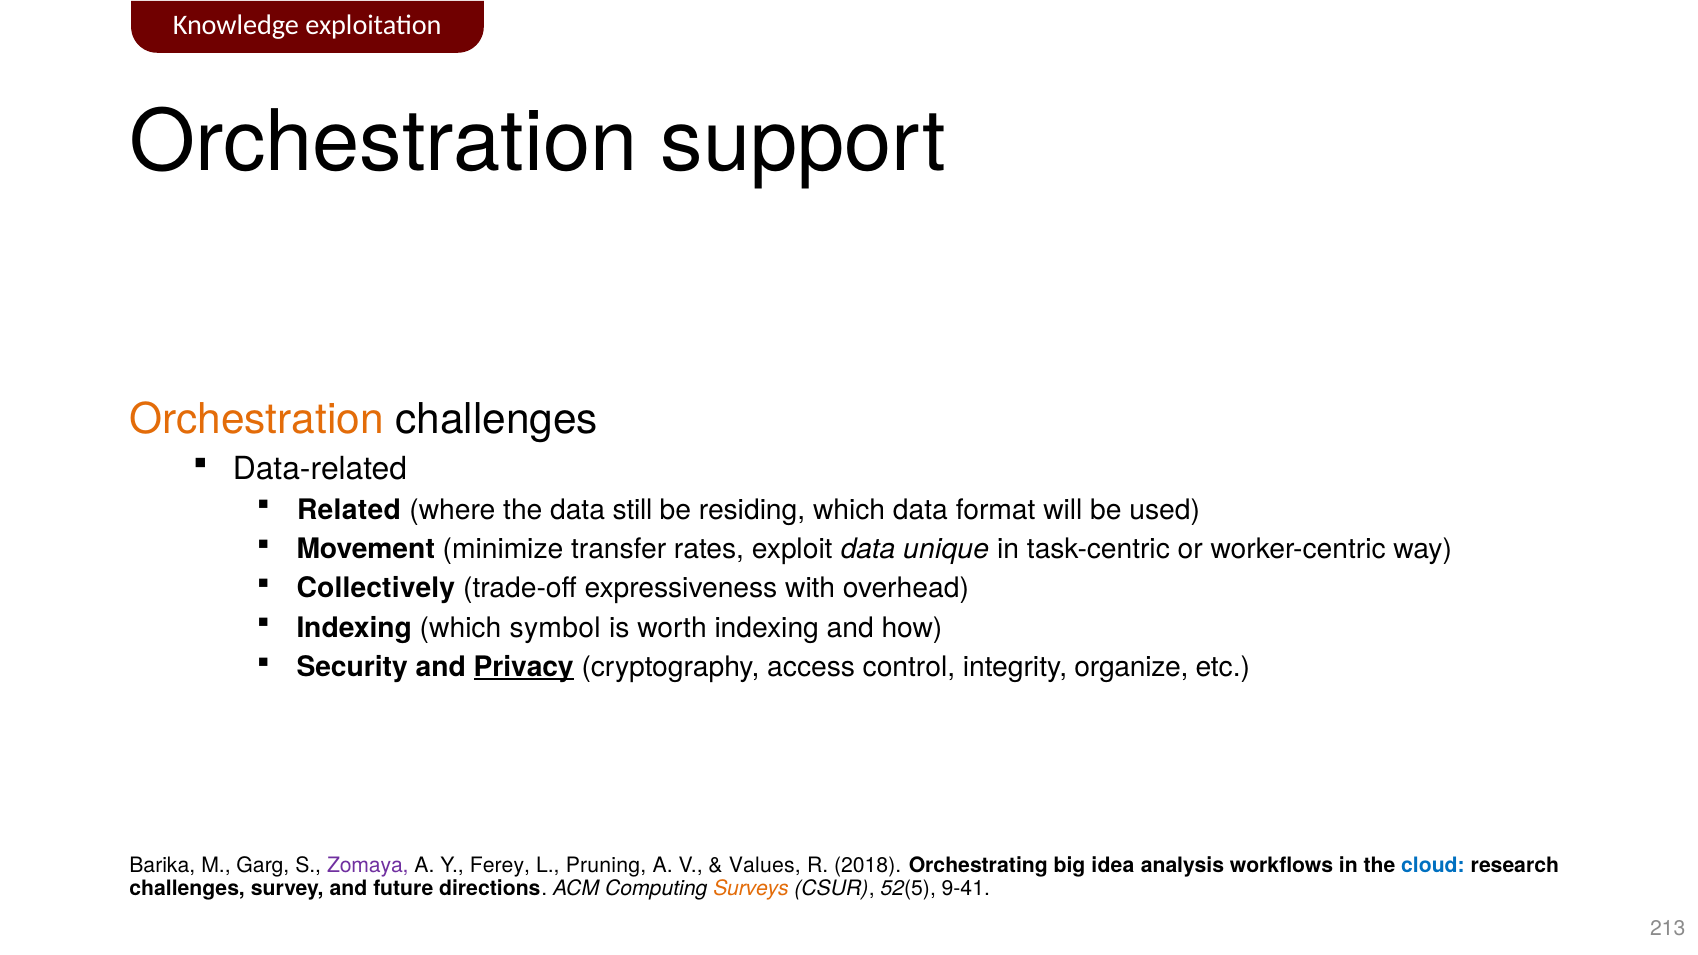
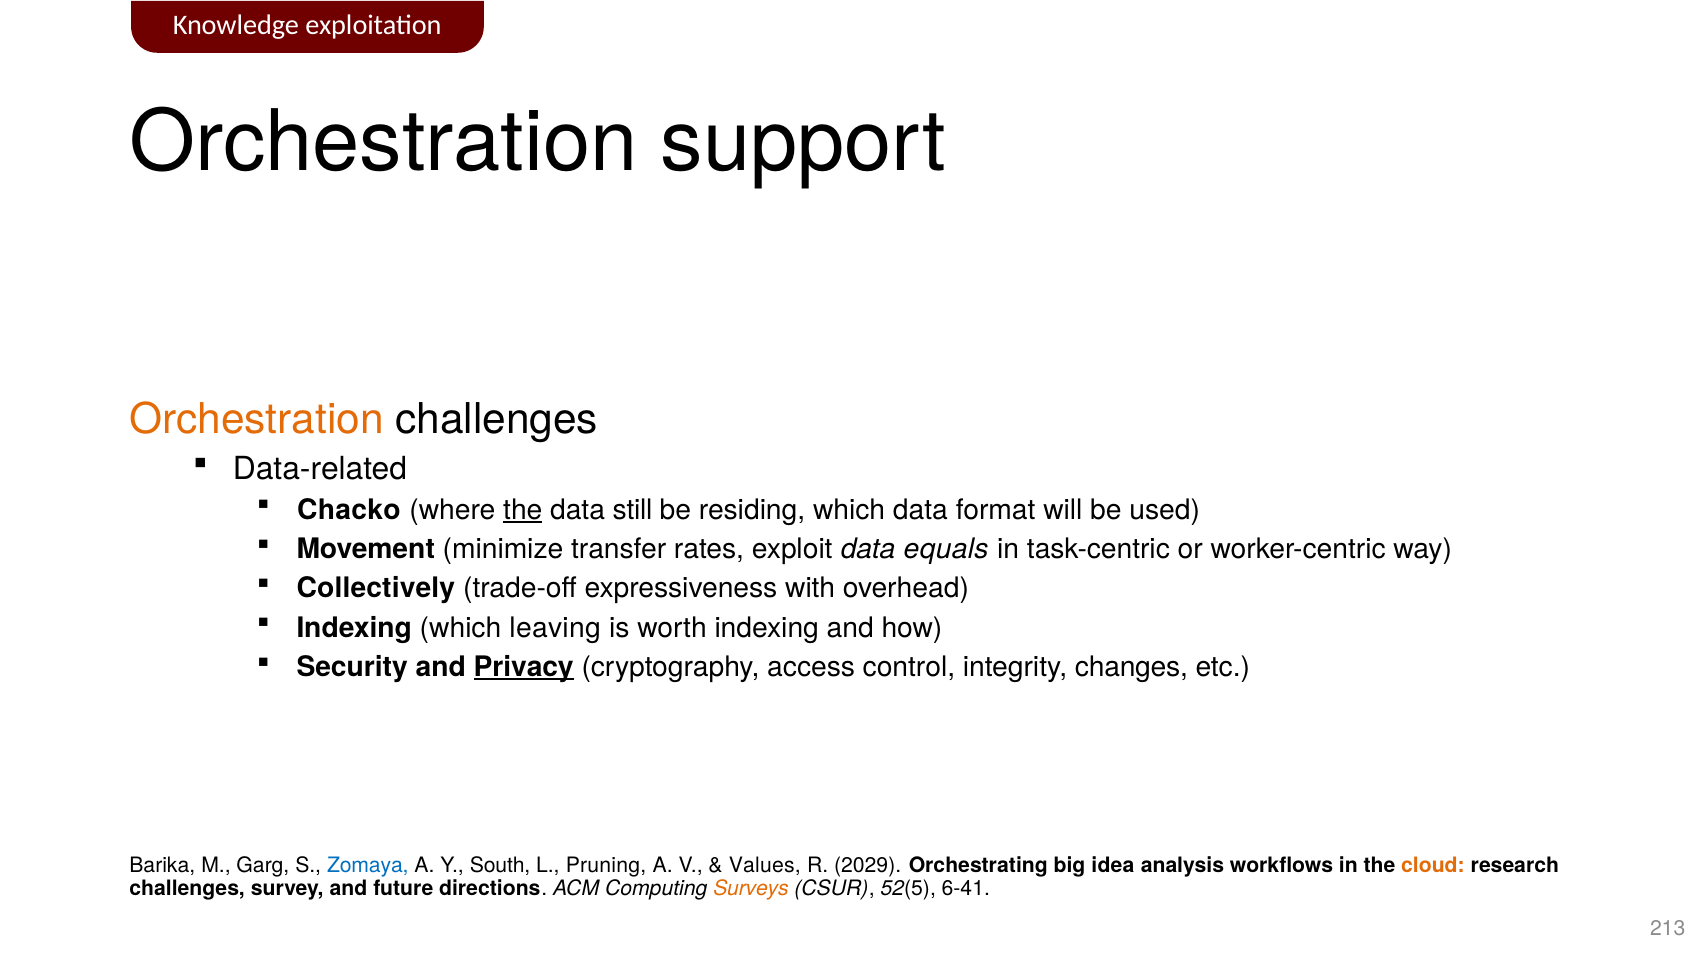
Related: Related -> Chacko
the at (523, 510) underline: none -> present
unique: unique -> equals
symbol: symbol -> leaving
organize: organize -> changes
Zomaya colour: purple -> blue
Ferey: Ferey -> South
2018: 2018 -> 2029
cloud colour: blue -> orange
9-41: 9-41 -> 6-41
